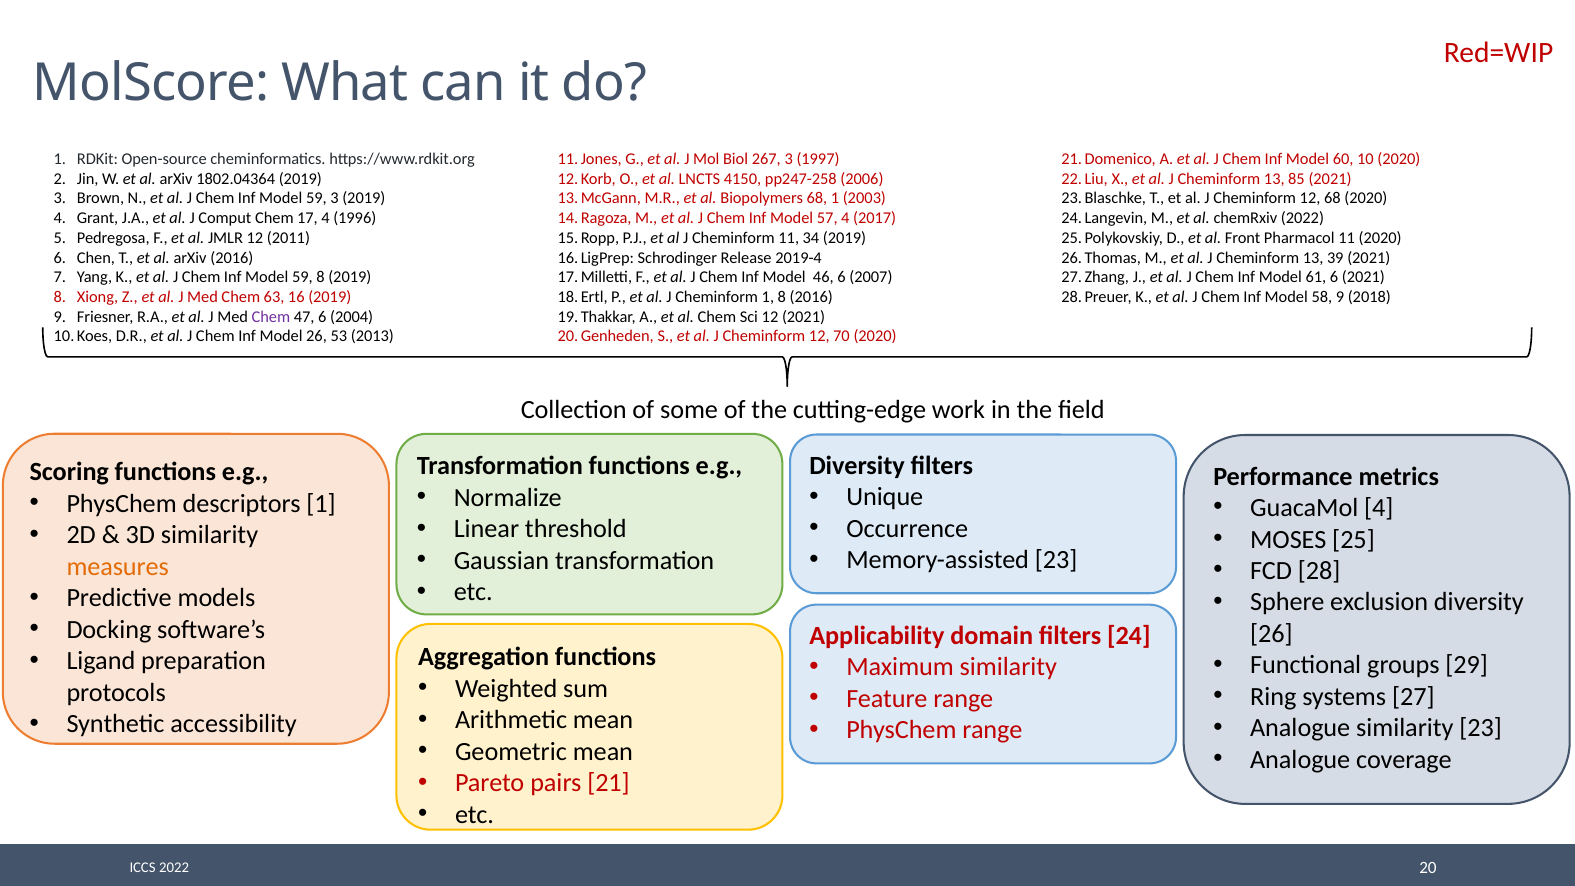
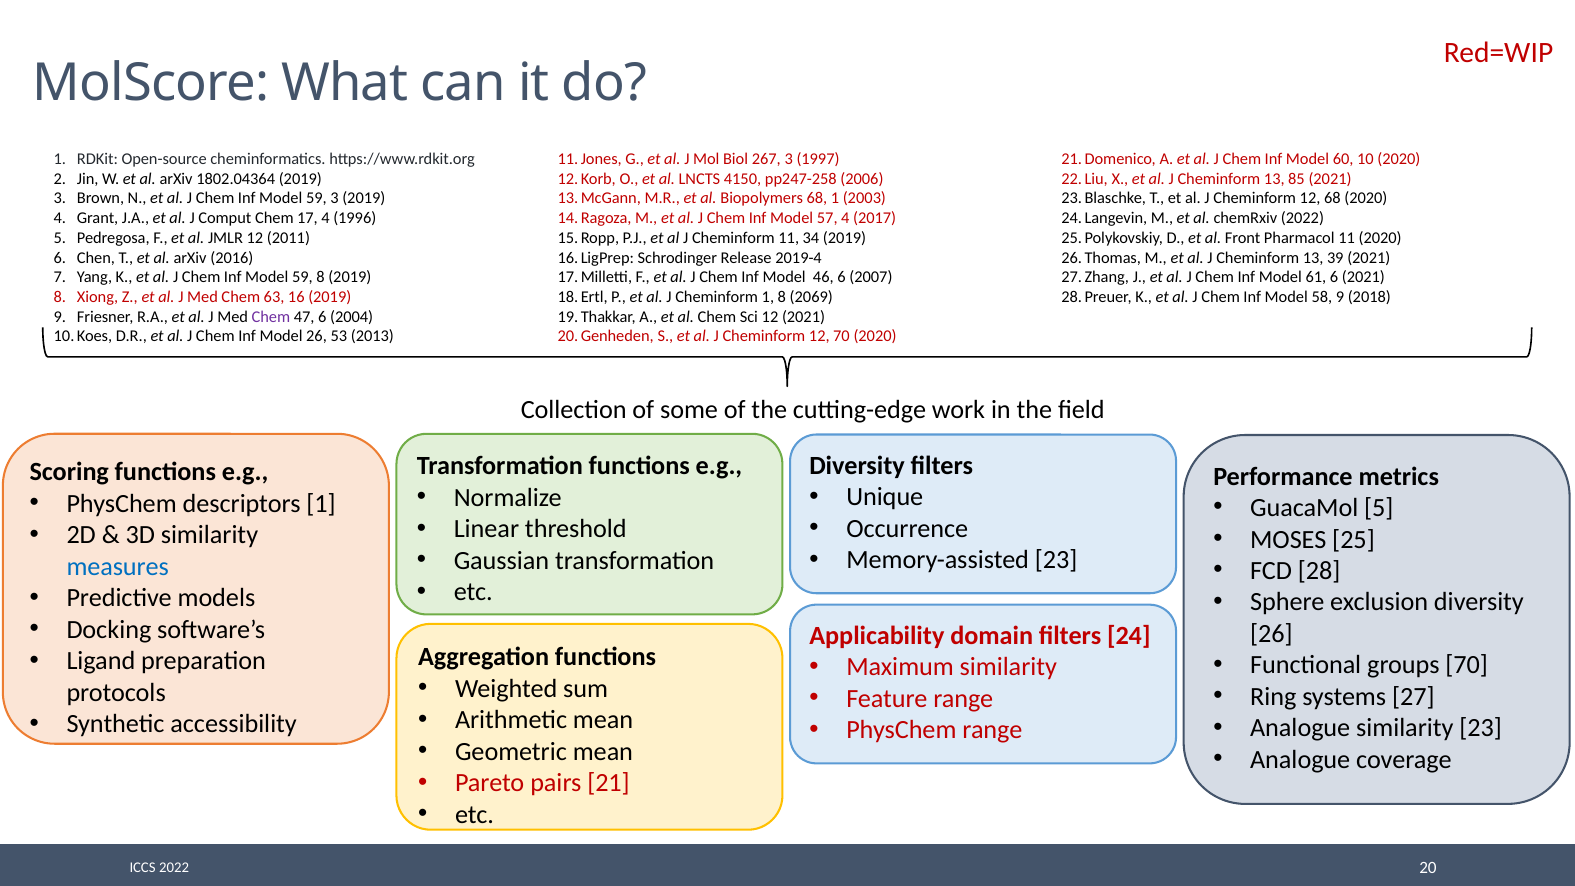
8 2016: 2016 -> 2069
GuacaMol 4: 4 -> 5
measures colour: orange -> blue
groups 29: 29 -> 70
